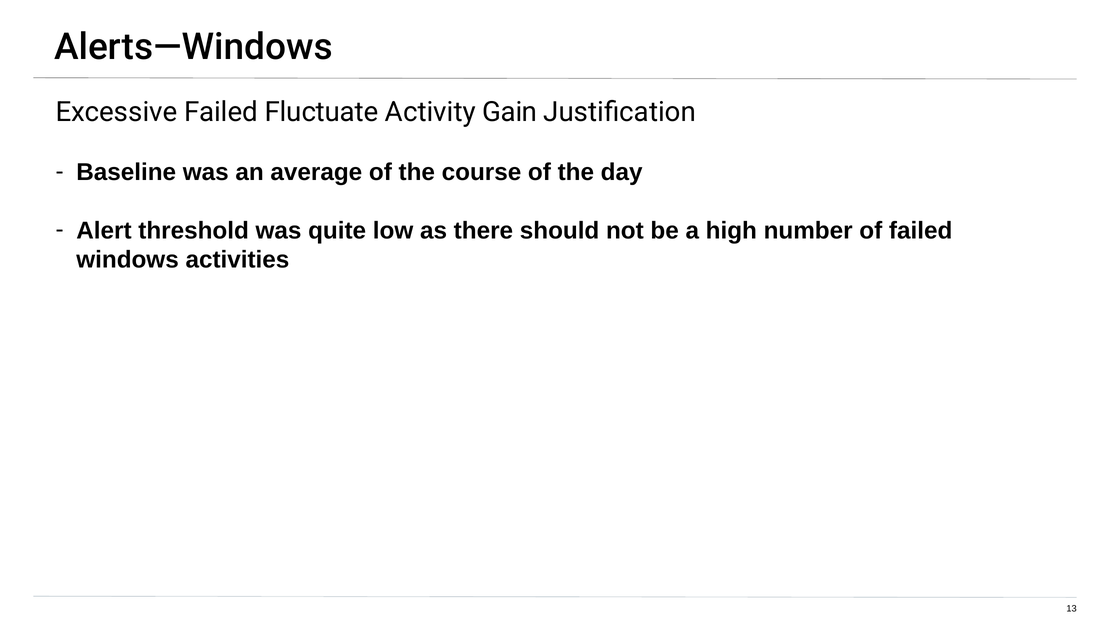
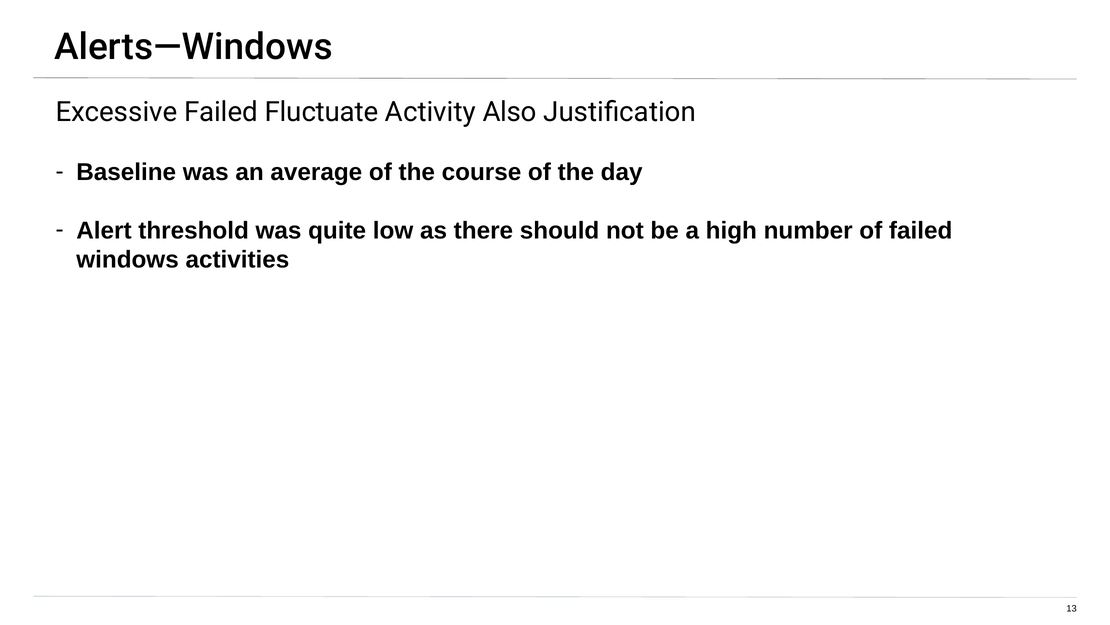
Gain: Gain -> Also
